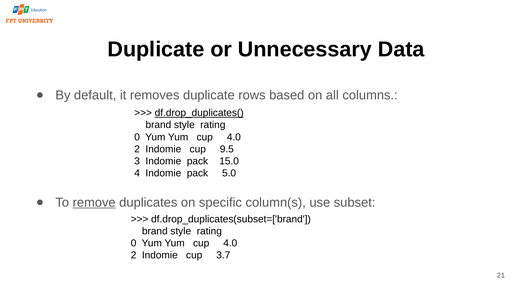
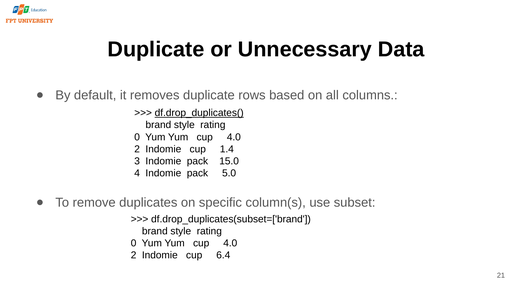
9.5: 9.5 -> 1.4
remove underline: present -> none
3.7: 3.7 -> 6.4
